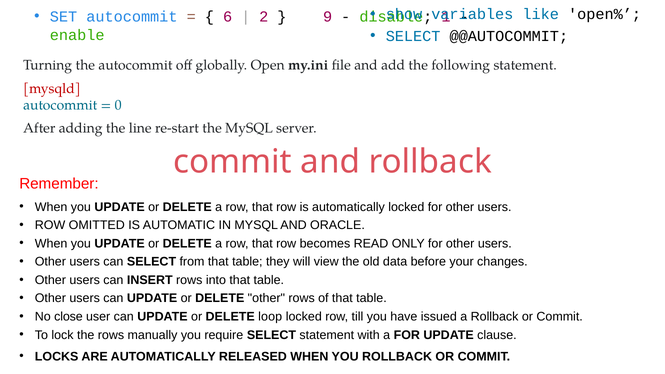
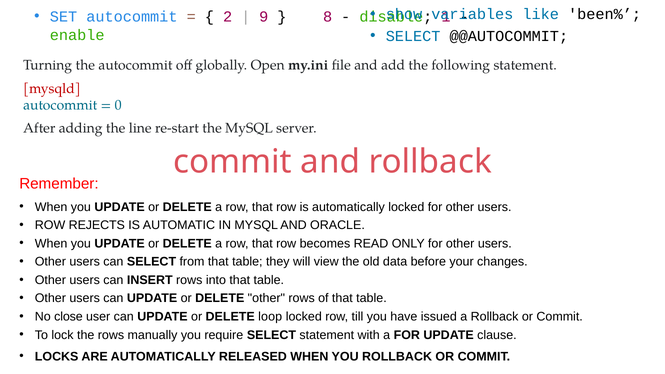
open%: open% -> been%
6: 6 -> 2
2: 2 -> 9
9: 9 -> 8
OMITTED: OMITTED -> REJECTS
